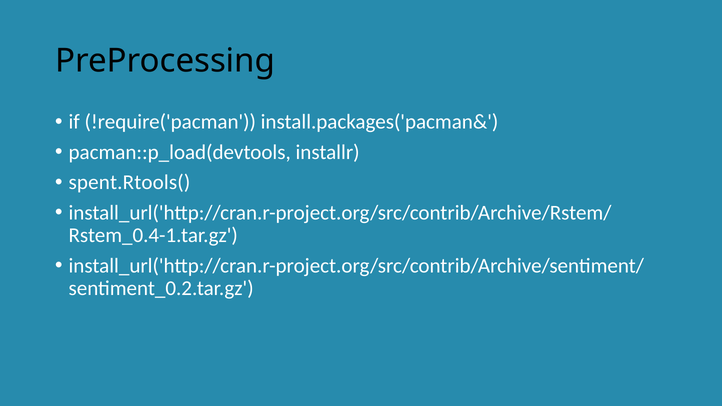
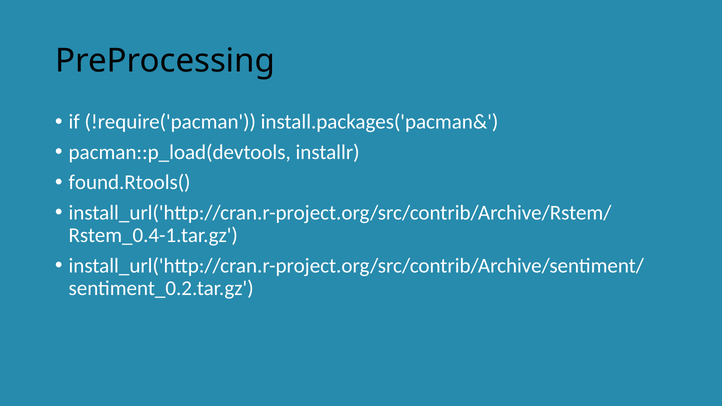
spent.Rtools(: spent.Rtools( -> found.Rtools(
